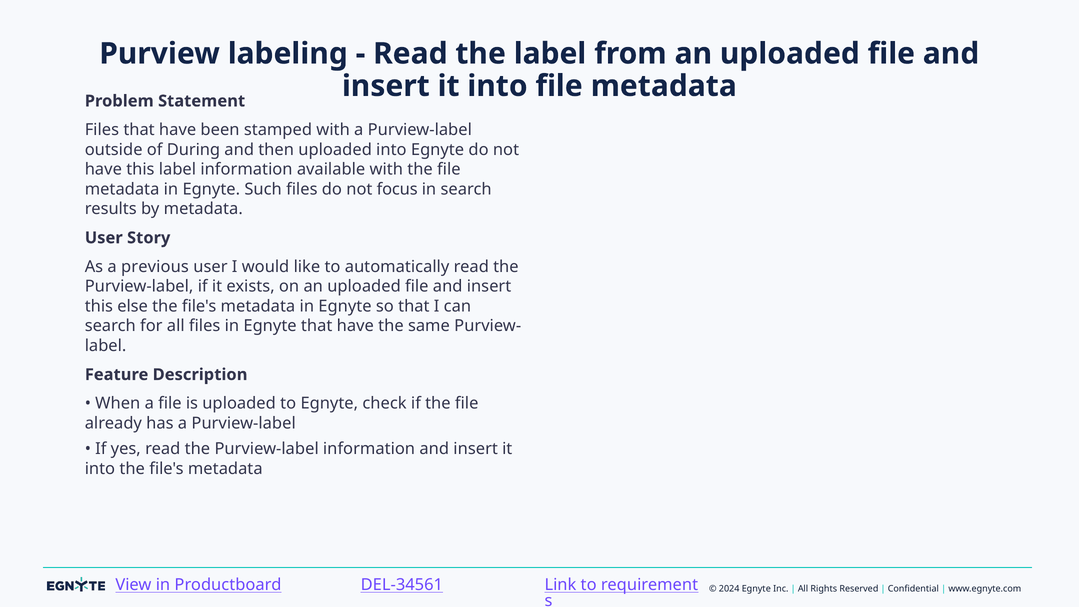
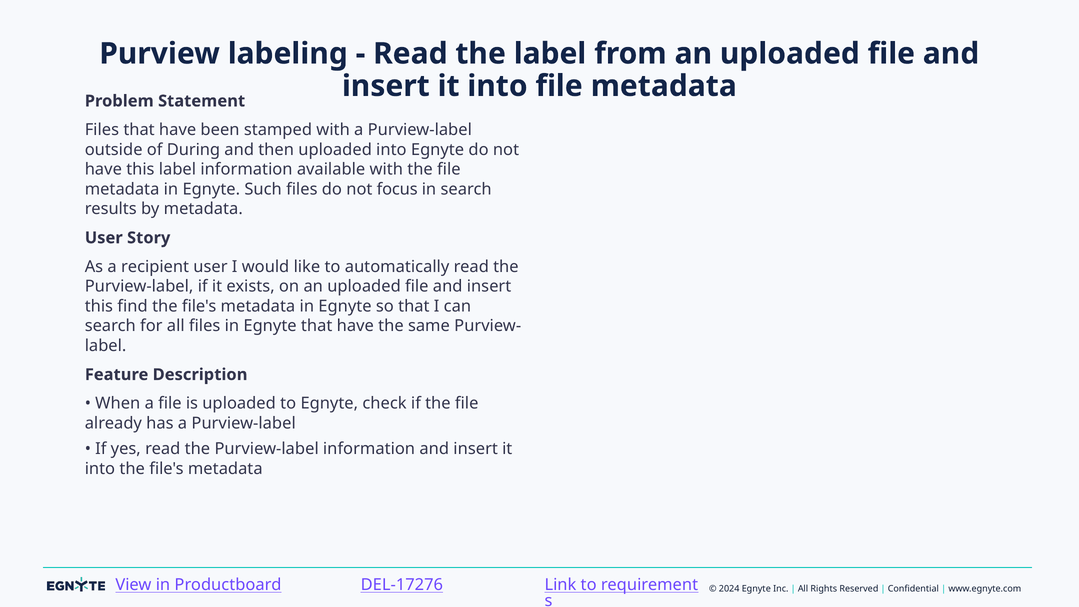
previous: previous -> recipient
else: else -> find
DEL-34561: DEL-34561 -> DEL-17276
